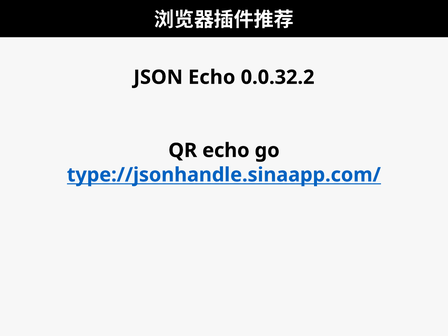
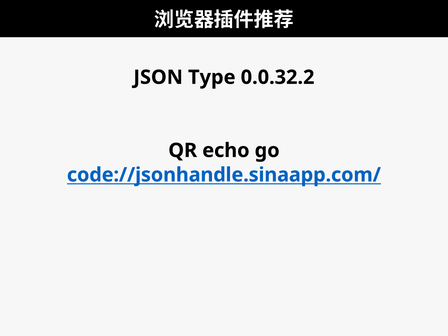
JSON Echo: Echo -> Type
type://jsonhandle.sinaapp.com/: type://jsonhandle.sinaapp.com/ -> code://jsonhandle.sinaapp.com/
